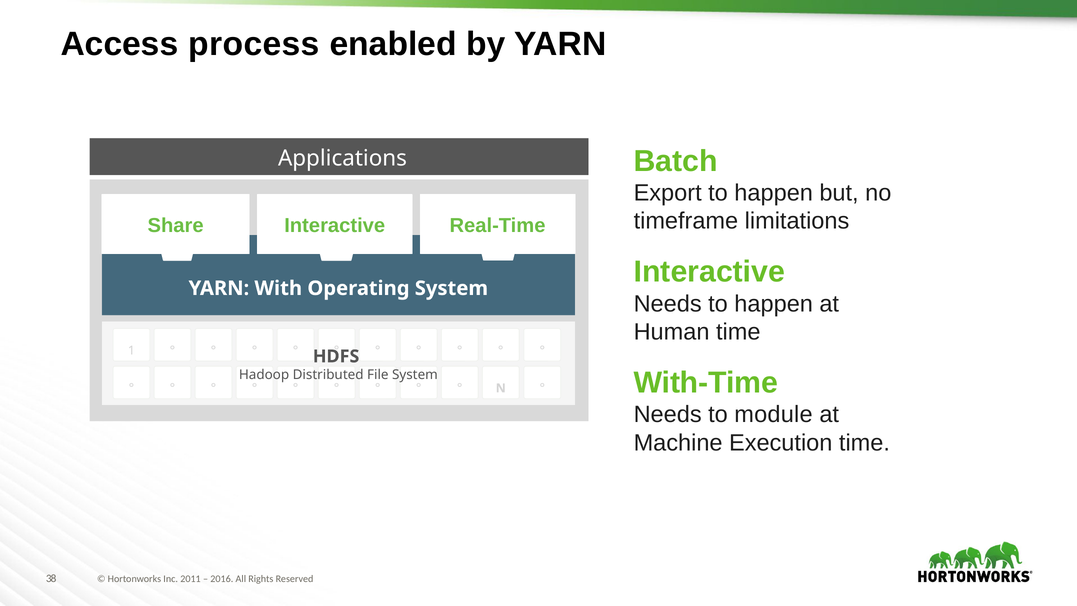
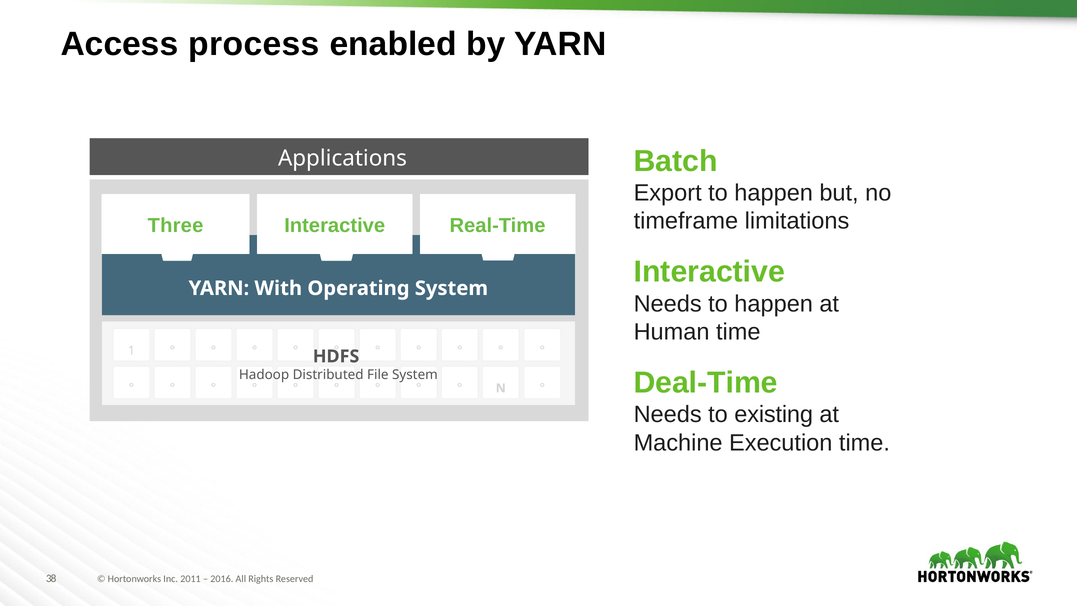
Share: Share -> Three
With-Time: With-Time -> Deal-Time
module: module -> existing
